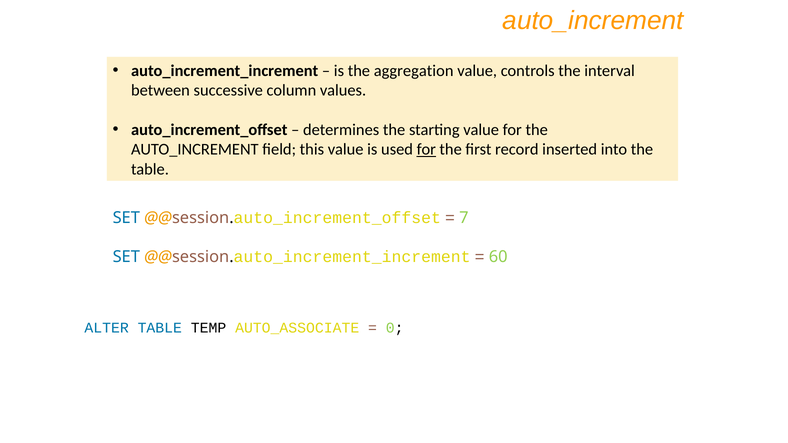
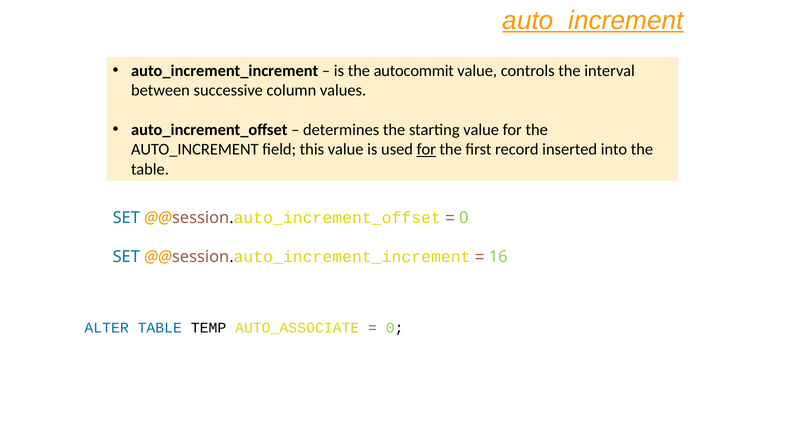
auto_increment at (593, 21) underline: none -> present
aggregation: aggregation -> autocommit
7 at (464, 218): 7 -> 0
60: 60 -> 16
